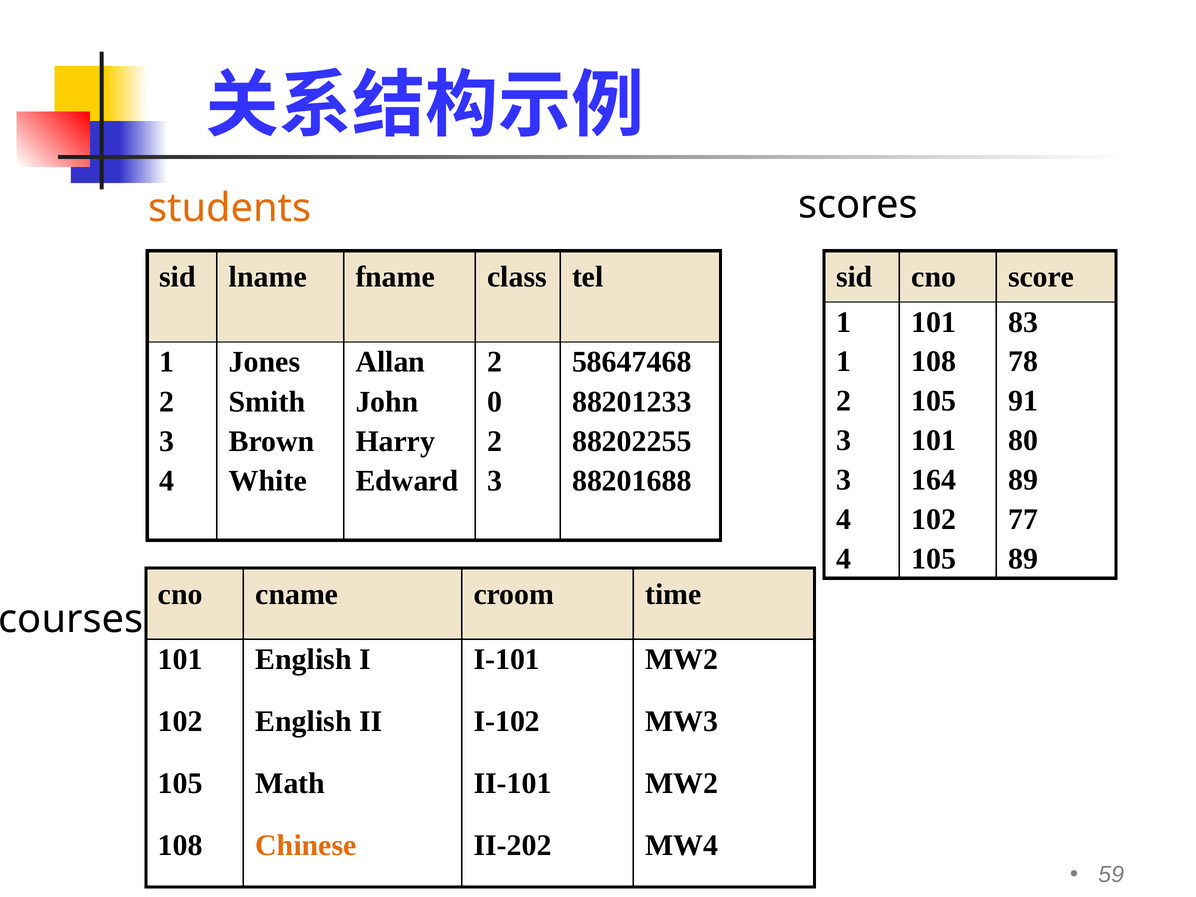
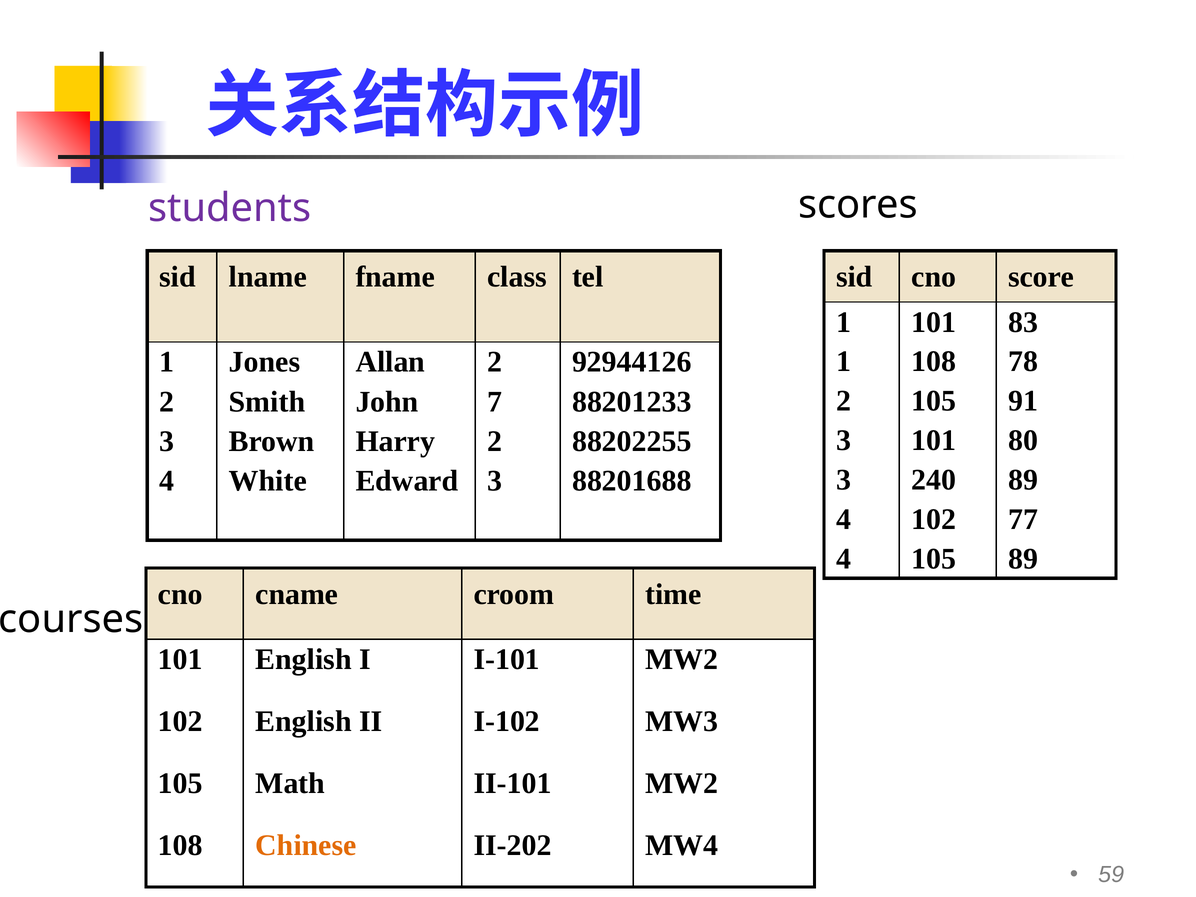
students colour: orange -> purple
58647468: 58647468 -> 92944126
0: 0 -> 7
164: 164 -> 240
